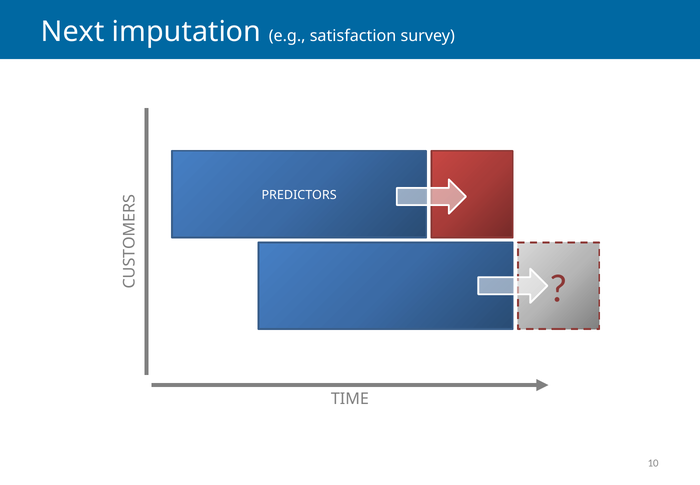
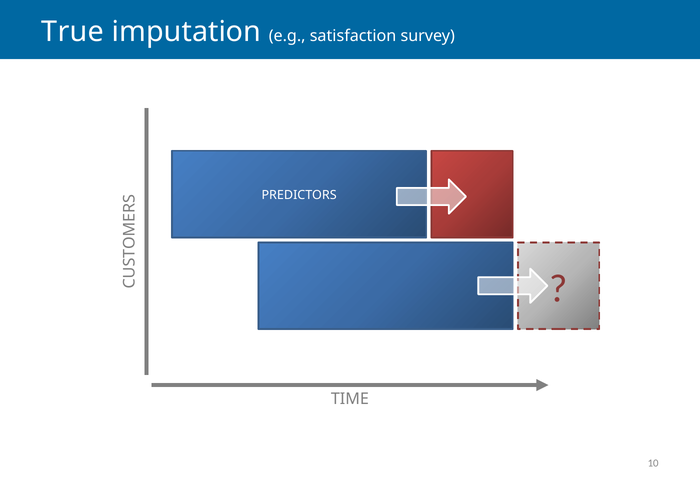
Next: Next -> True
